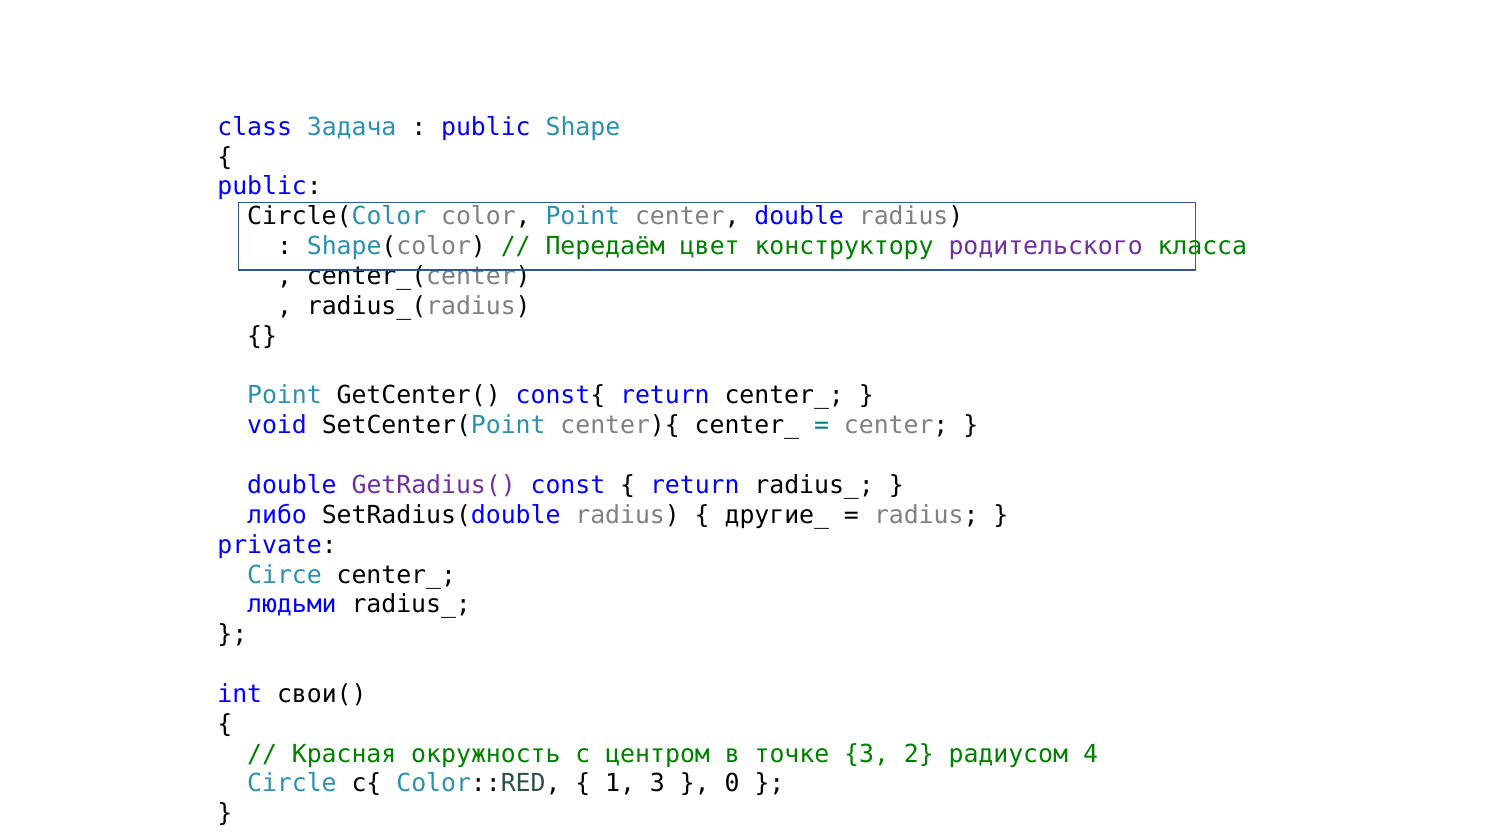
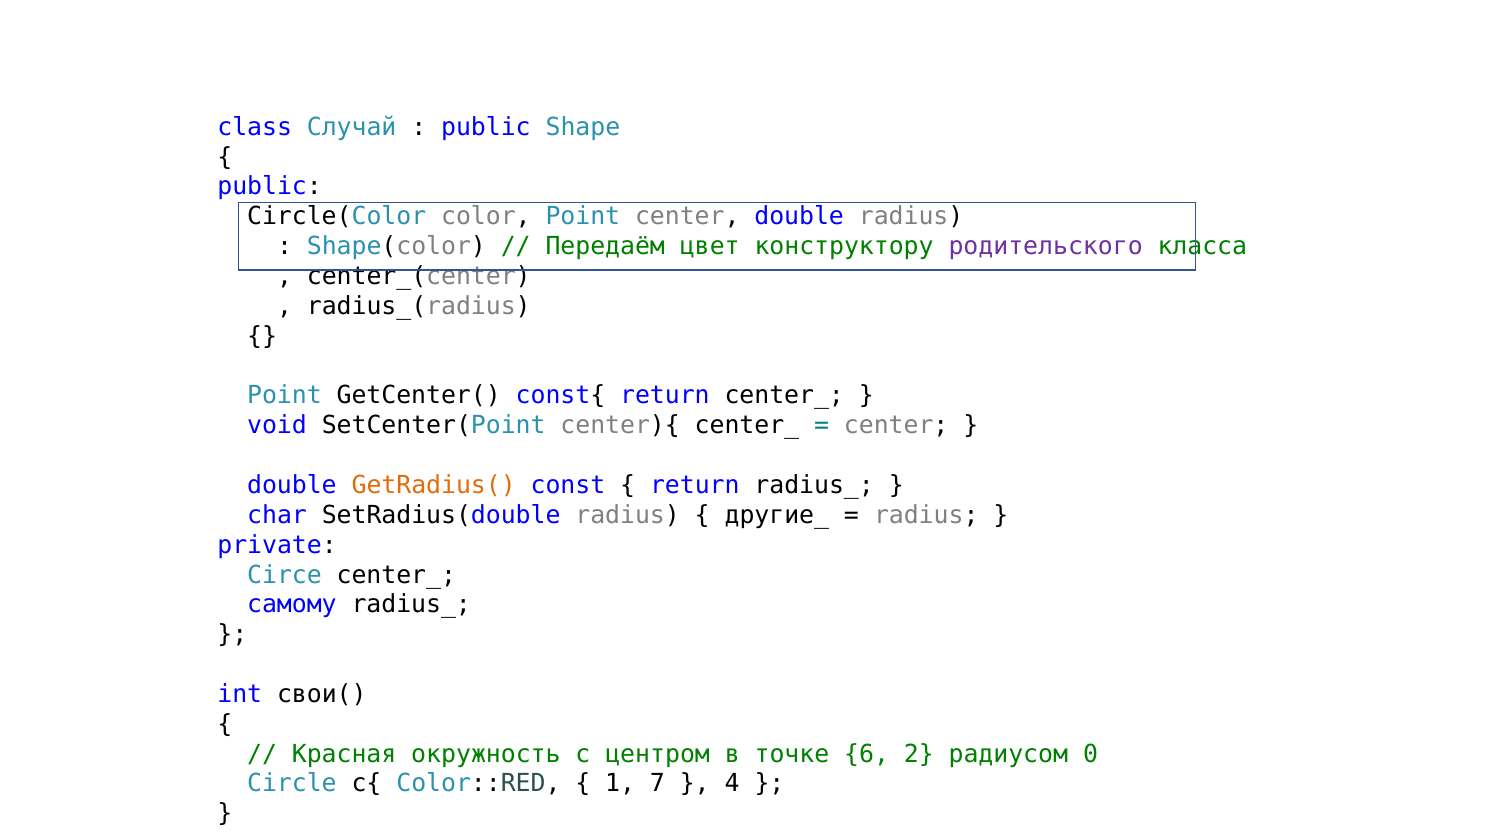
Задача: Задача -> Случай
GetRadius( colour: purple -> orange
либо: либо -> char
людьми: людьми -> самому
точке 3: 3 -> 6
4: 4 -> 0
1 3: 3 -> 7
0: 0 -> 4
